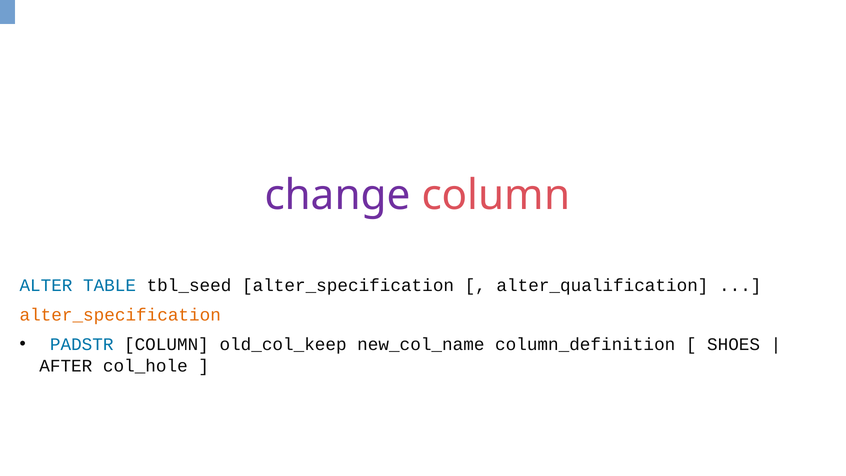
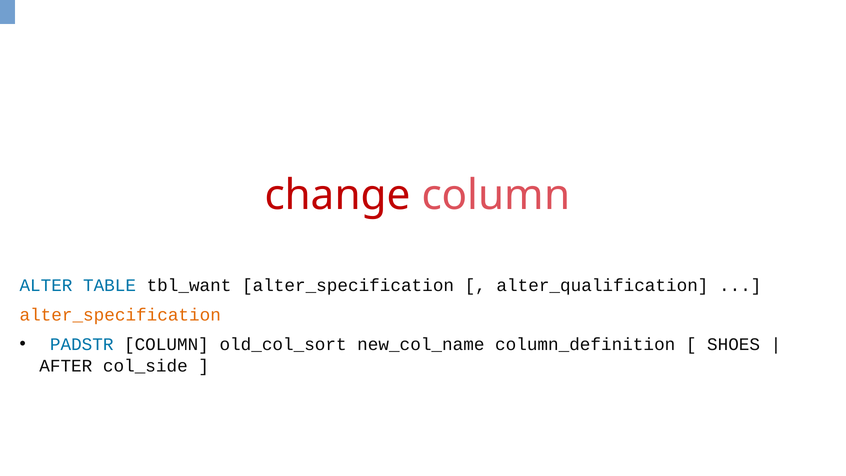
change colour: purple -> red
tbl_seed: tbl_seed -> tbl_want
old_col_keep: old_col_keep -> old_col_sort
col_hole: col_hole -> col_side
